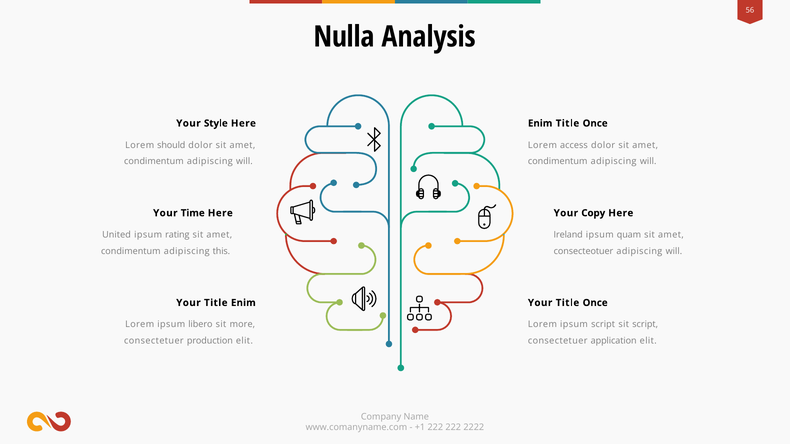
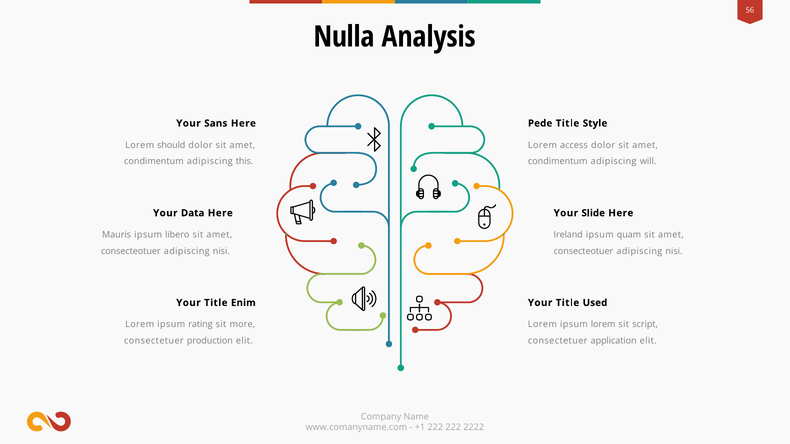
Style: Style -> Sans
Enim at (540, 123): Enim -> Pede
Once at (595, 123): Once -> Style
will at (244, 162): will -> this
Time: Time -> Data
Copy: Copy -> Slide
United: United -> Mauris
rating: rating -> libero
condimentum at (131, 251): condimentum -> consecteotuer
this at (221, 251): this -> nisi
will at (674, 251): will -> nisi
Your Title Once: Once -> Used
libero: libero -> rating
ipsum script: script -> lorem
